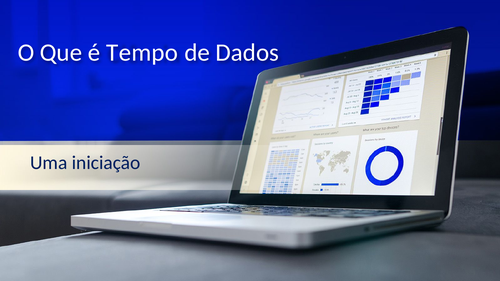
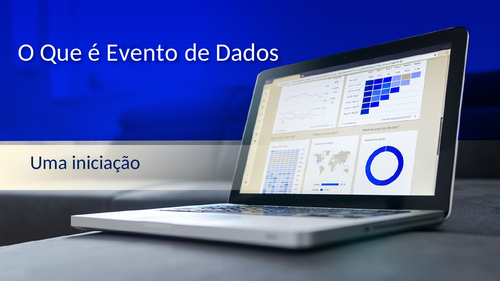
Tempo: Tempo -> Evento
